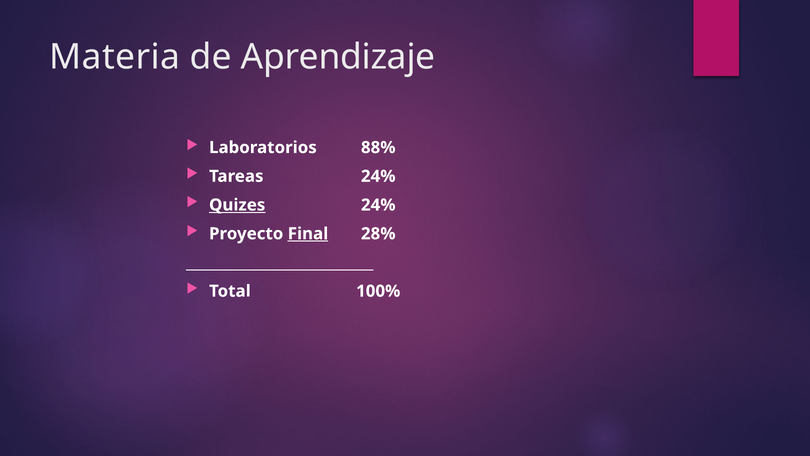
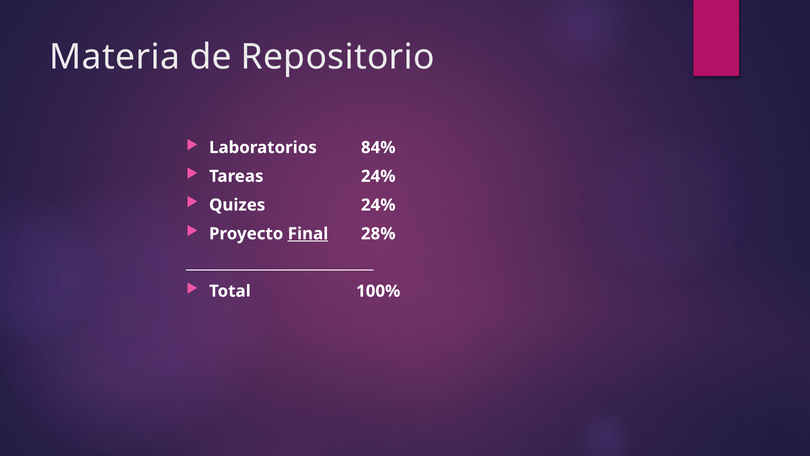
Aprendizaje: Aprendizaje -> Repositorio
88%: 88% -> 84%
Quizes underline: present -> none
